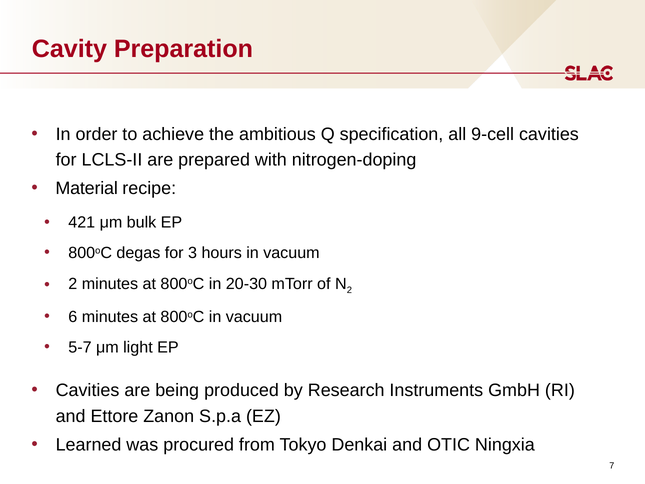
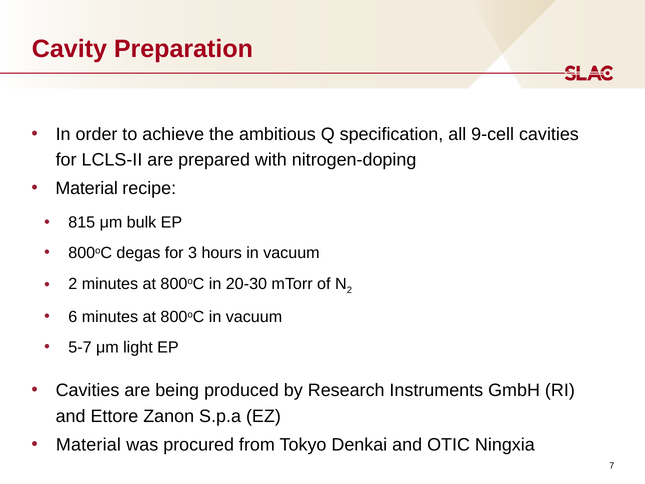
421: 421 -> 815
Learned at (89, 445): Learned -> Material
